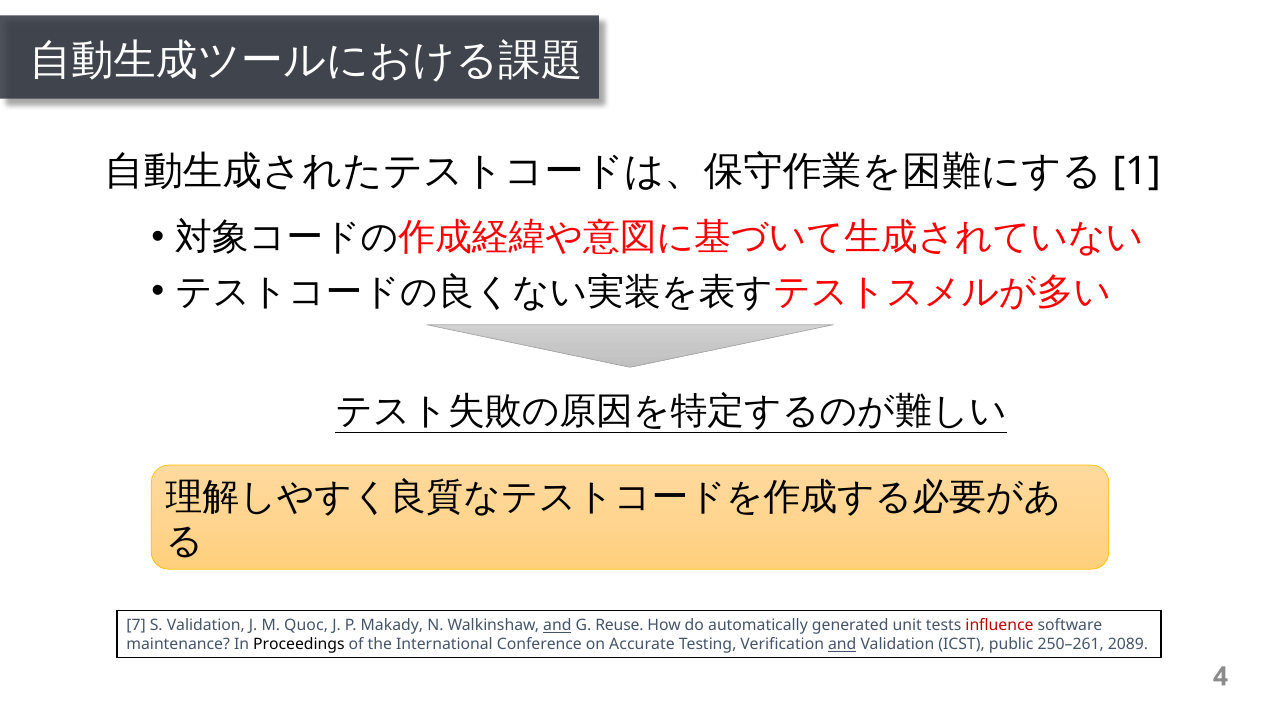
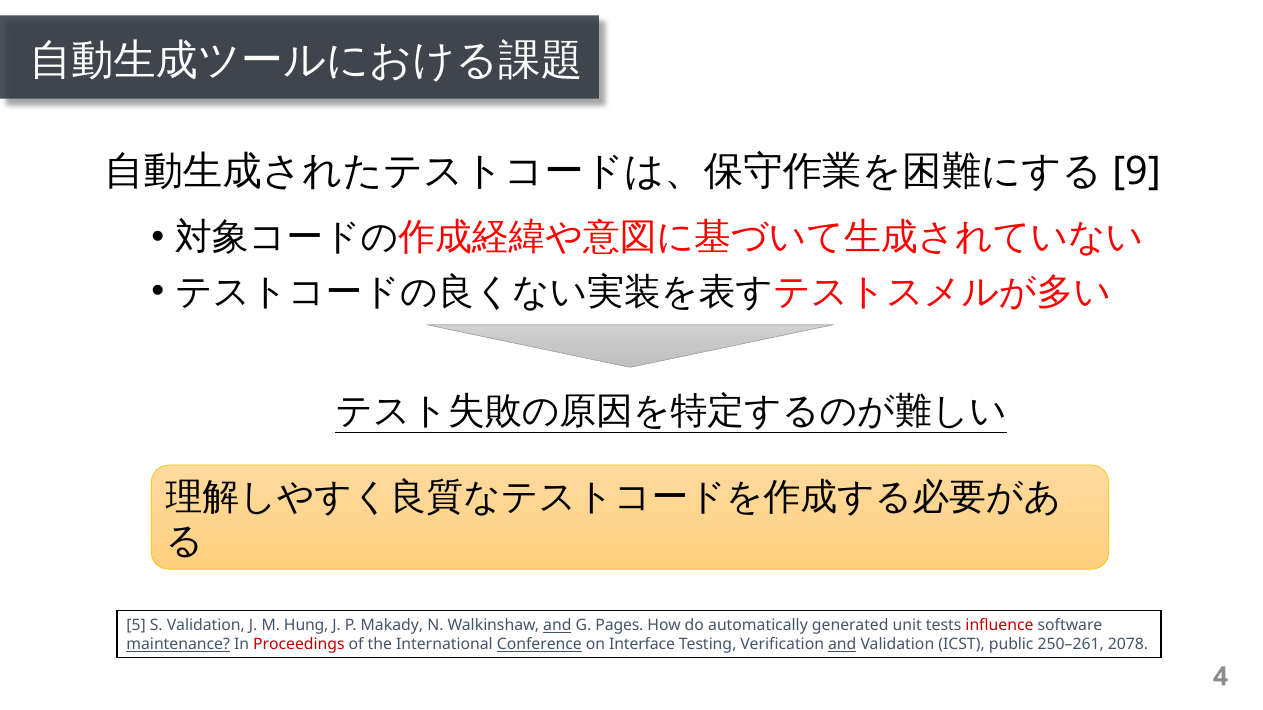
1: 1 -> 9
7: 7 -> 5
Quoc: Quoc -> Hung
Reuse: Reuse -> Pages
maintenance underline: none -> present
Proceedings colour: black -> red
Conference underline: none -> present
Accurate: Accurate -> Interface
2089: 2089 -> 2078
